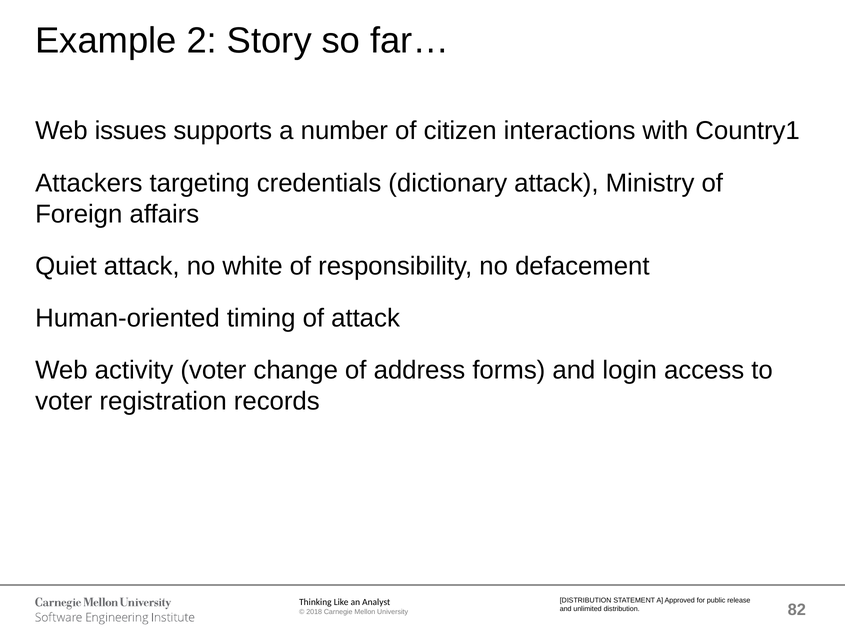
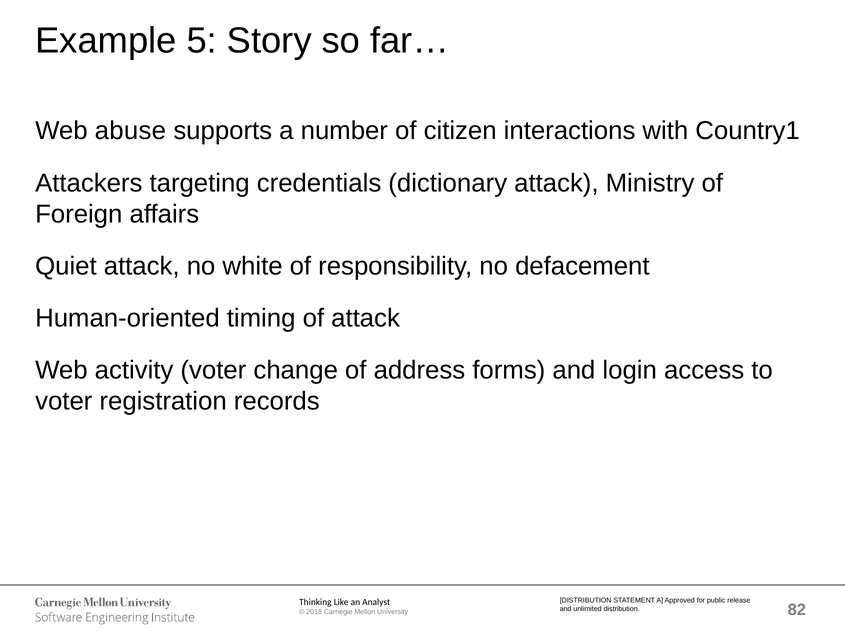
2: 2 -> 5
issues: issues -> abuse
